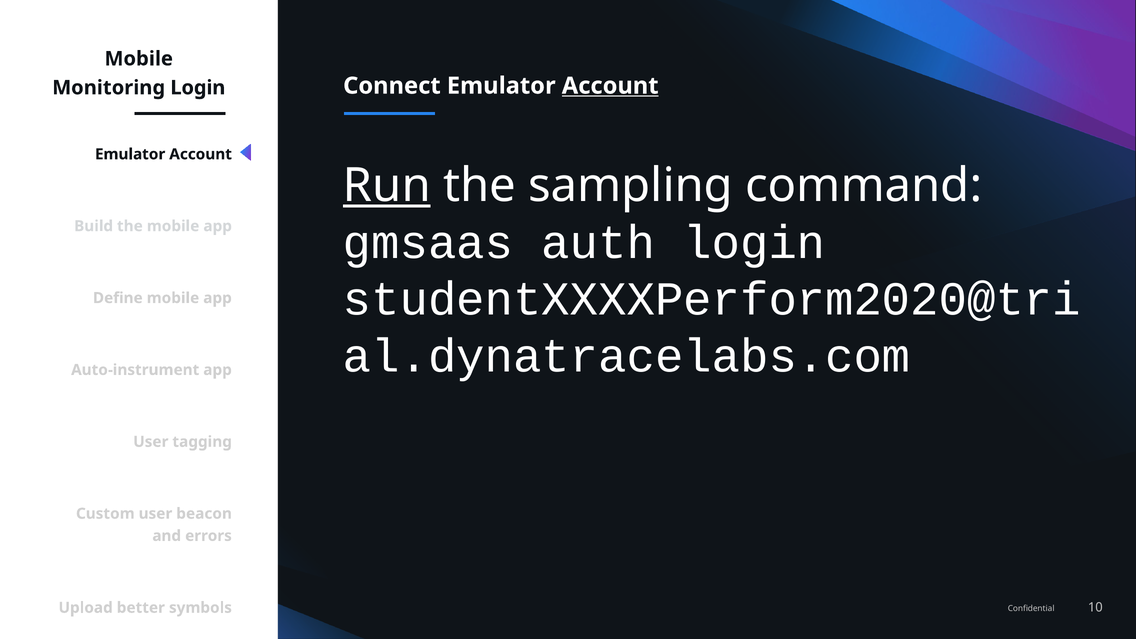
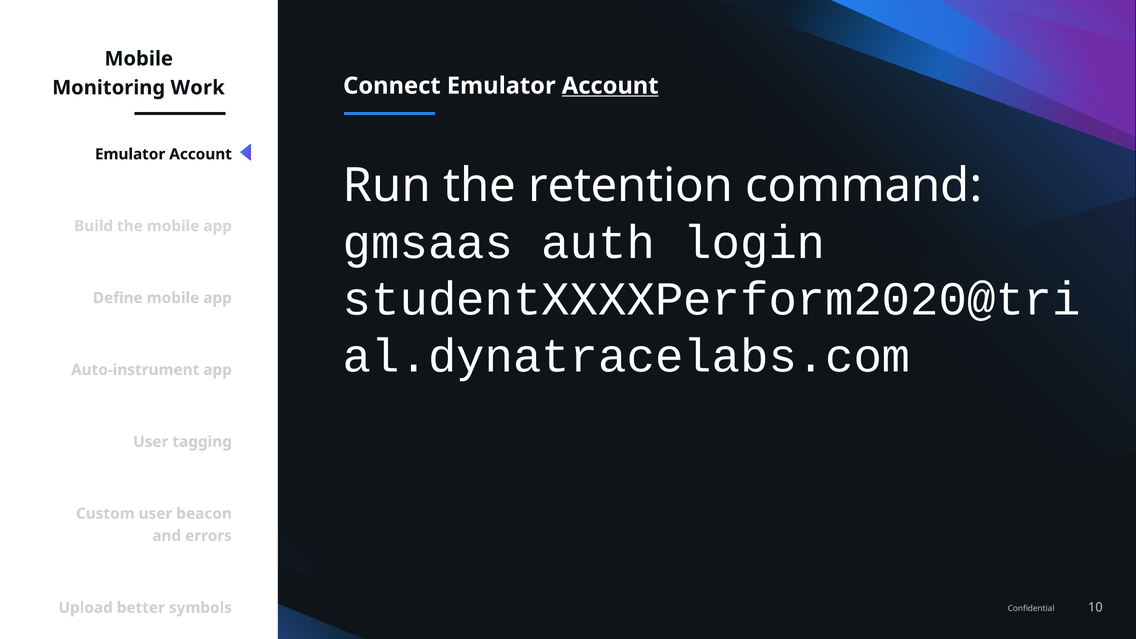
Monitoring Login: Login -> Work
Run underline: present -> none
sampling: sampling -> retention
